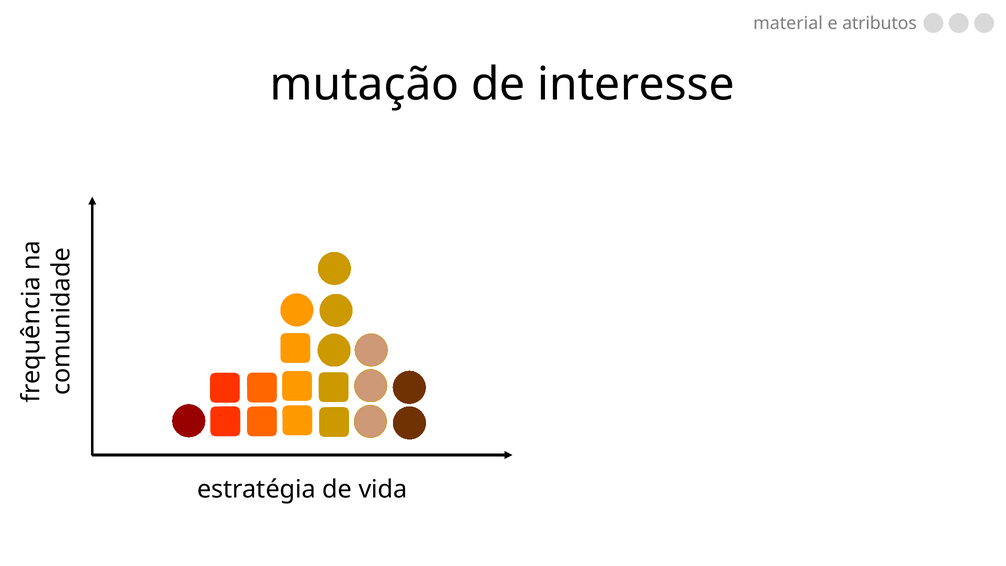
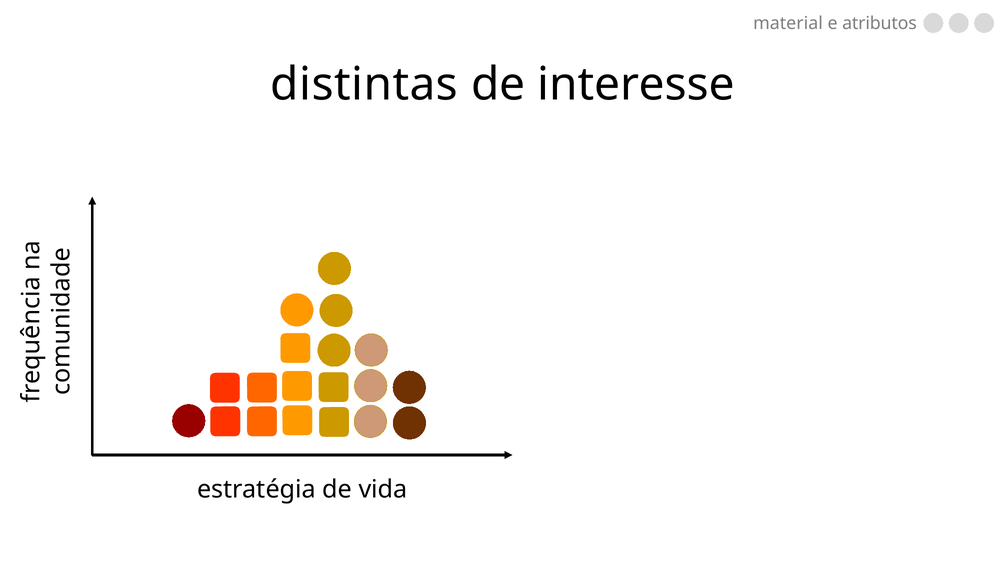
mutação: mutação -> distintas
